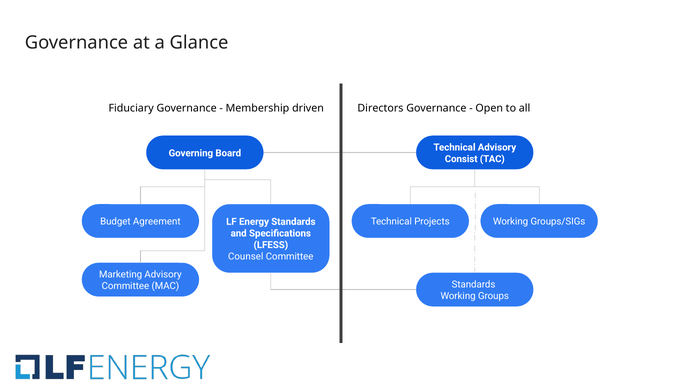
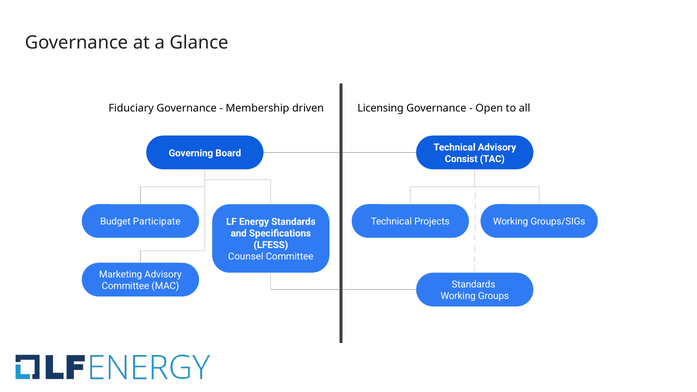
Directors: Directors -> Licensing
Agreement: Agreement -> Participate
